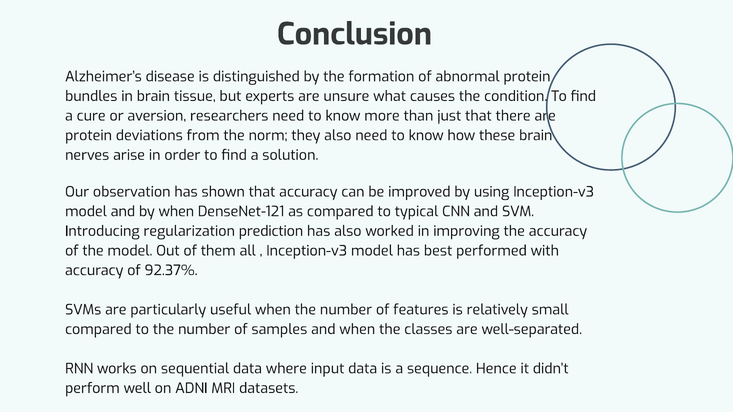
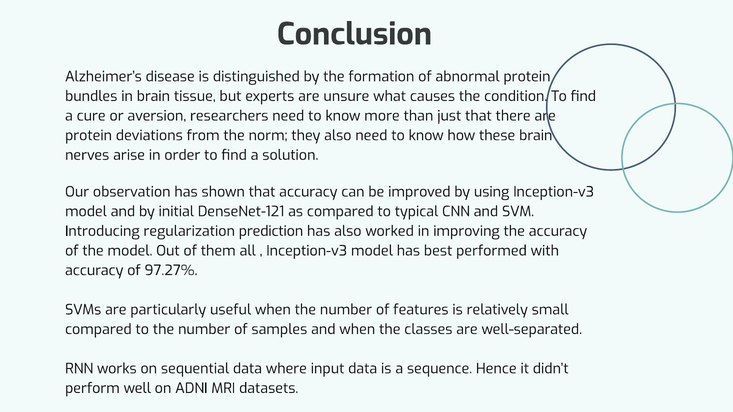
by when: when -> initial
92.37%: 92.37% -> 97.27%
